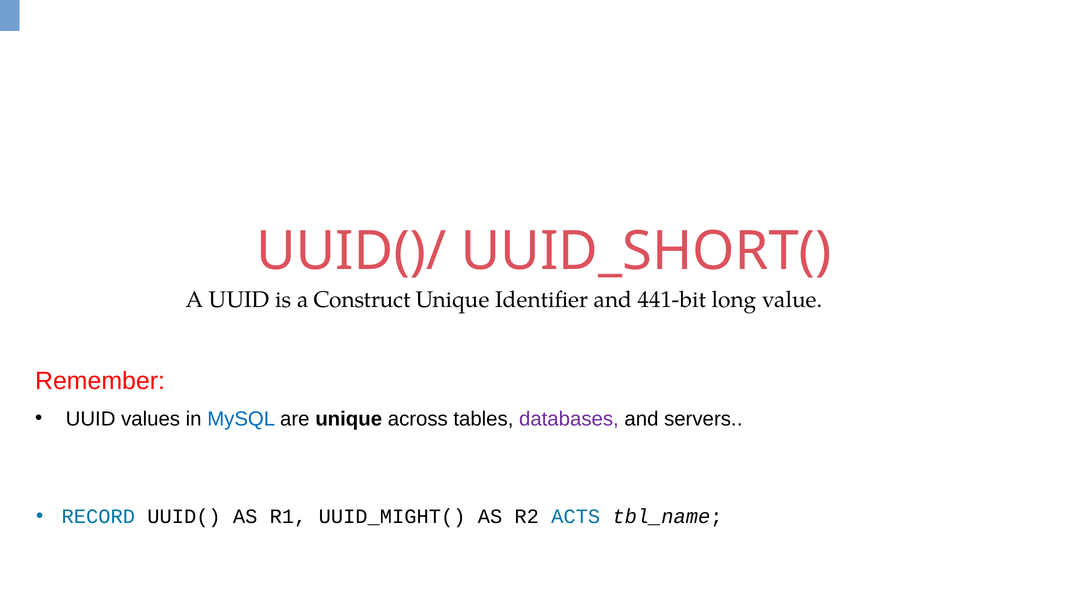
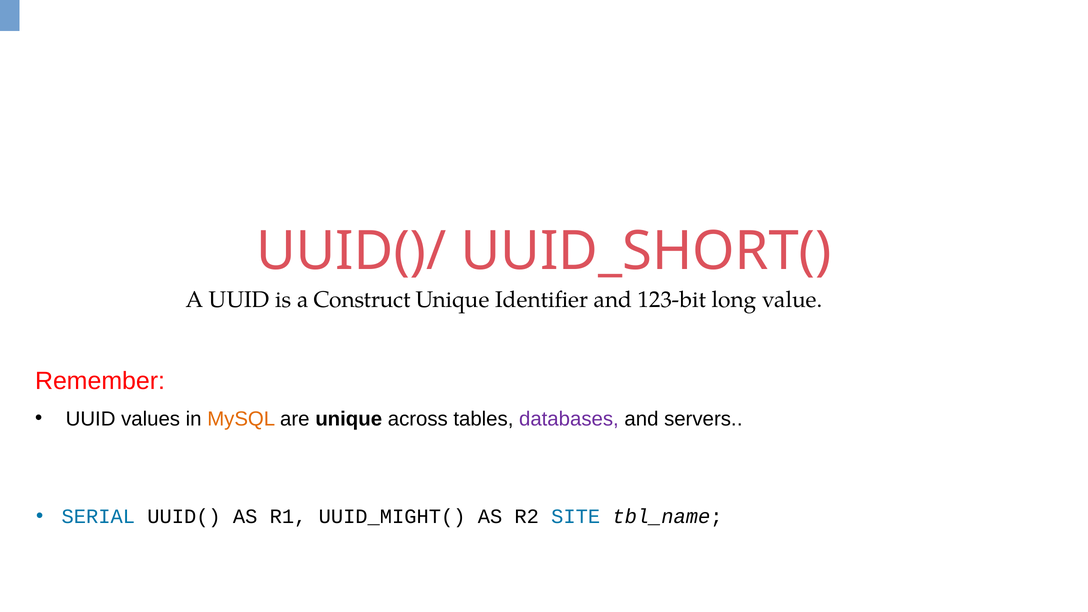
441-bit: 441-bit -> 123-bit
MySQL colour: blue -> orange
RECORD: RECORD -> SERIAL
ACTS: ACTS -> SITE
